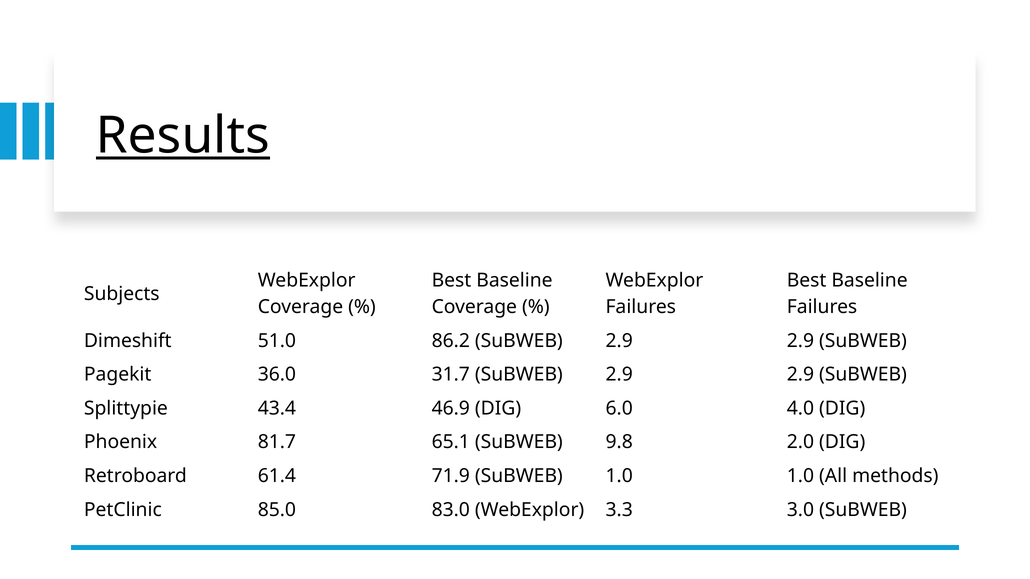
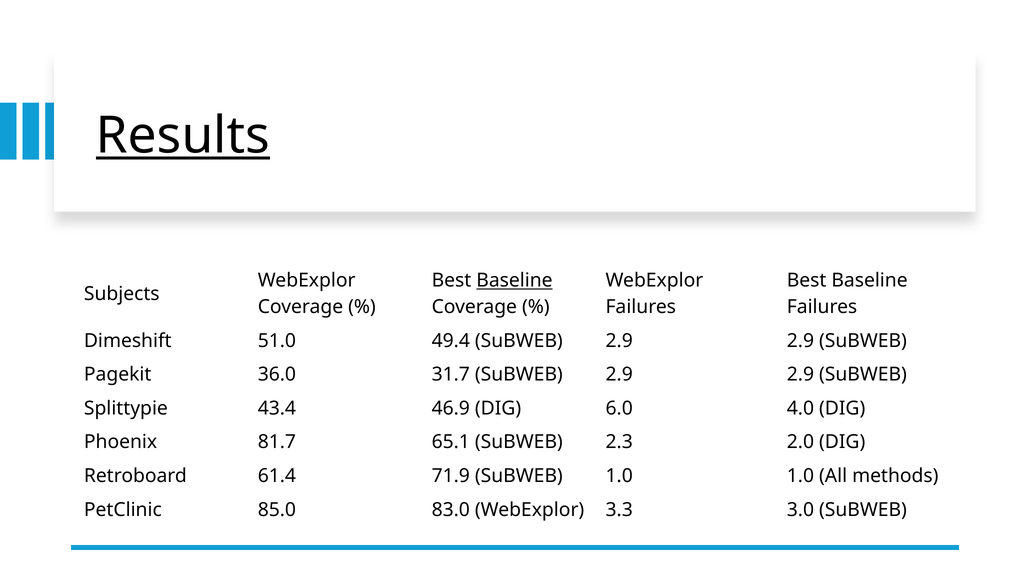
Baseline at (514, 281) underline: none -> present
86.2: 86.2 -> 49.4
9.8: 9.8 -> 2.3
